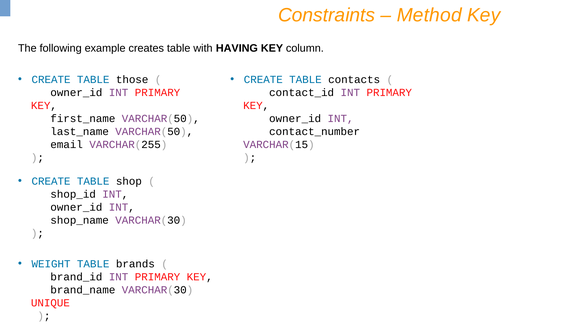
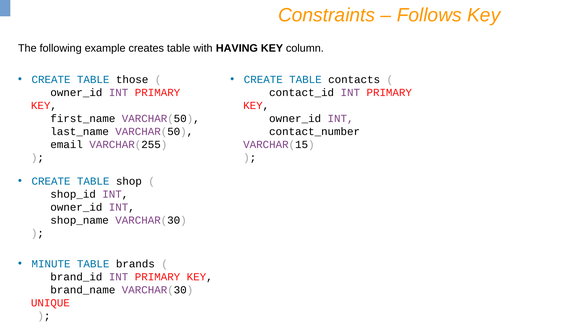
Method: Method -> Follows
WEIGHT: WEIGHT -> MINUTE
